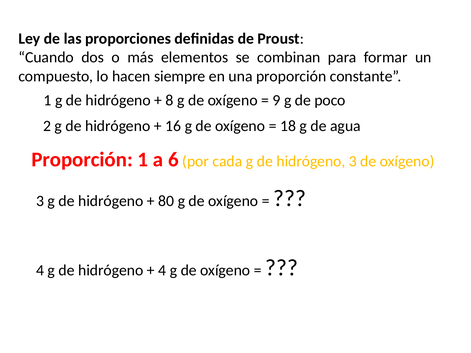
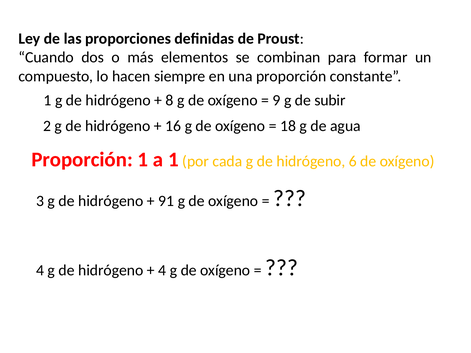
poco: poco -> subir
a 6: 6 -> 1
hidrógeno 3: 3 -> 6
80: 80 -> 91
